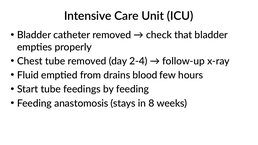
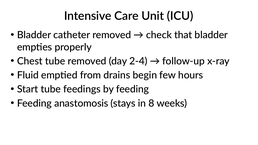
blood: blood -> begin
